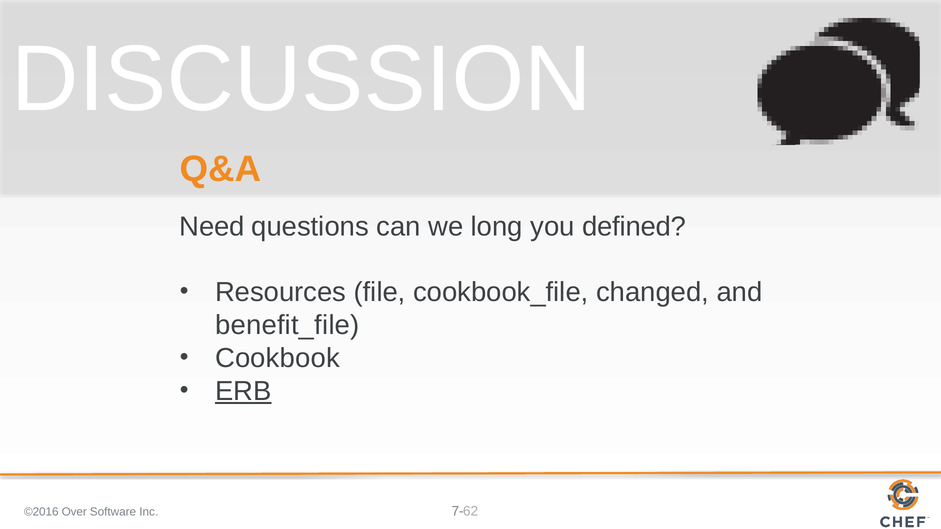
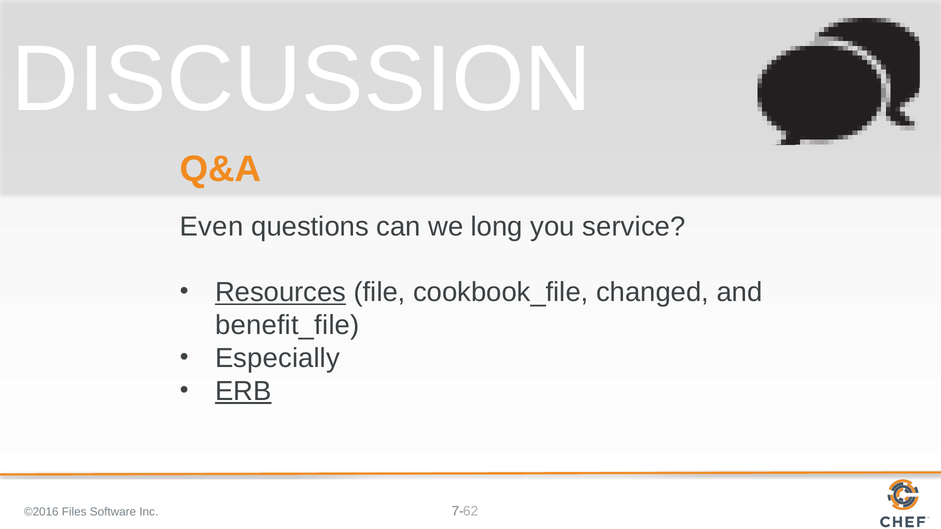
Need: Need -> Even
defined: defined -> service
Resources underline: none -> present
Cookbook: Cookbook -> Especially
Over: Over -> Files
